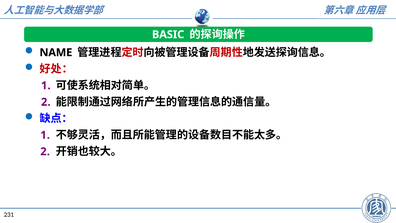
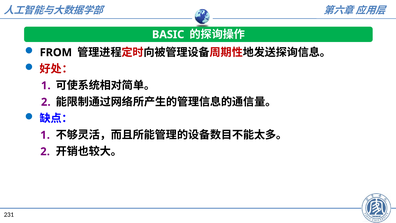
NAME: NAME -> FROM
